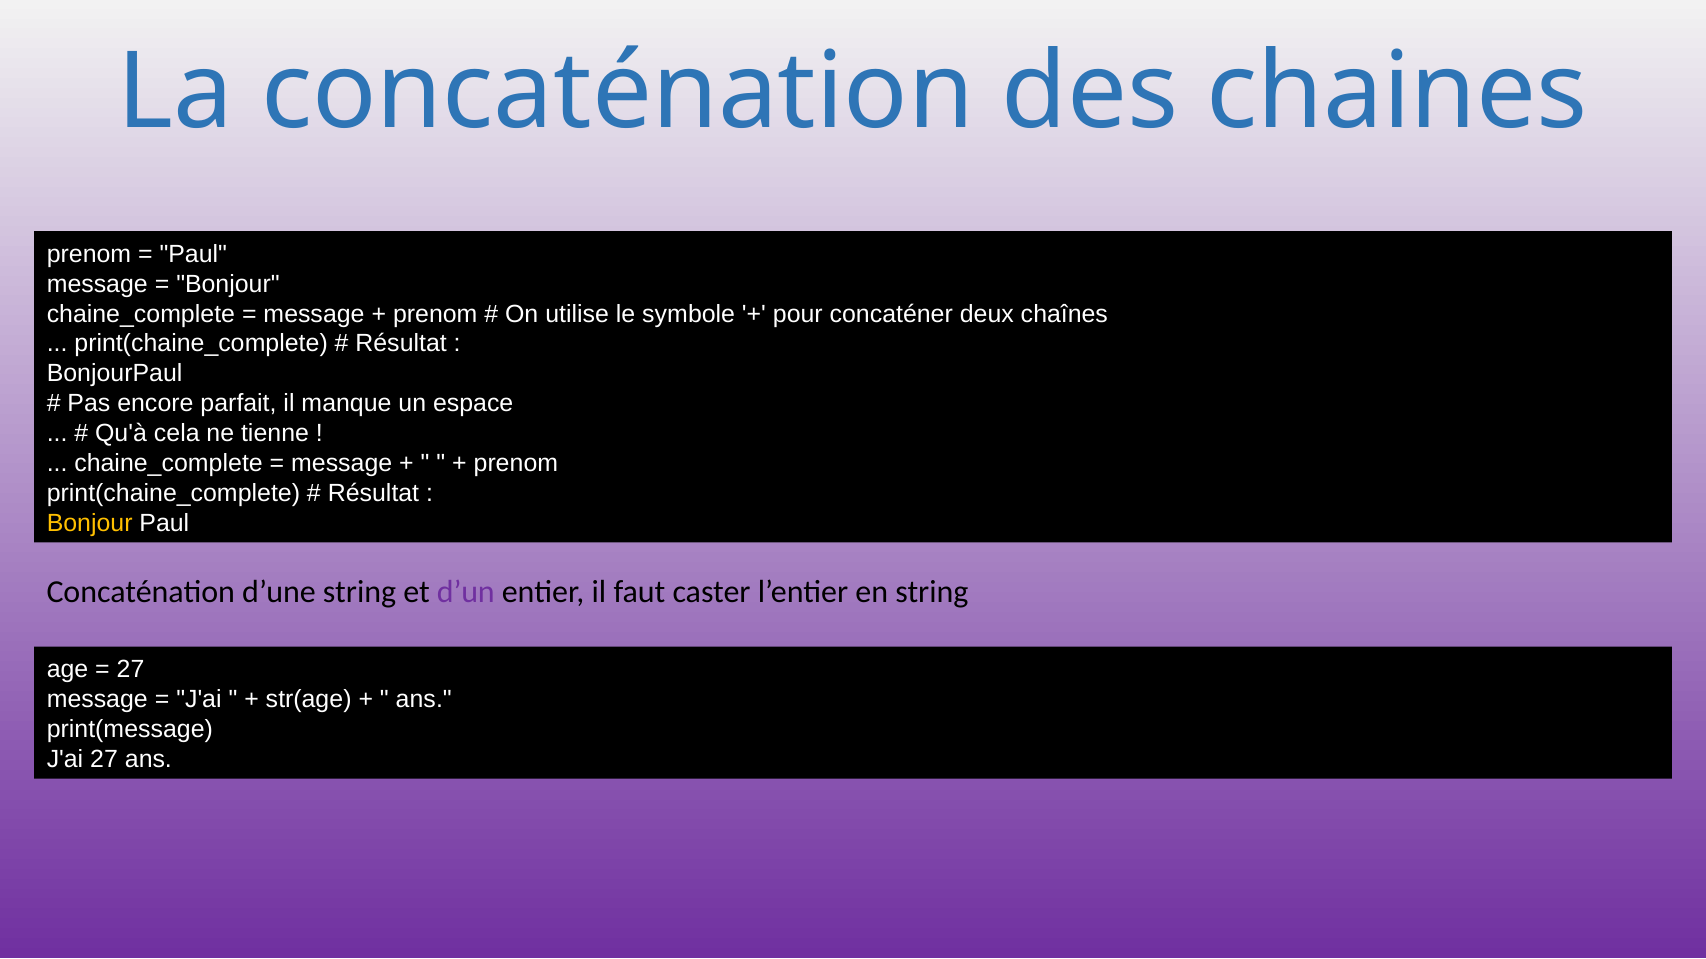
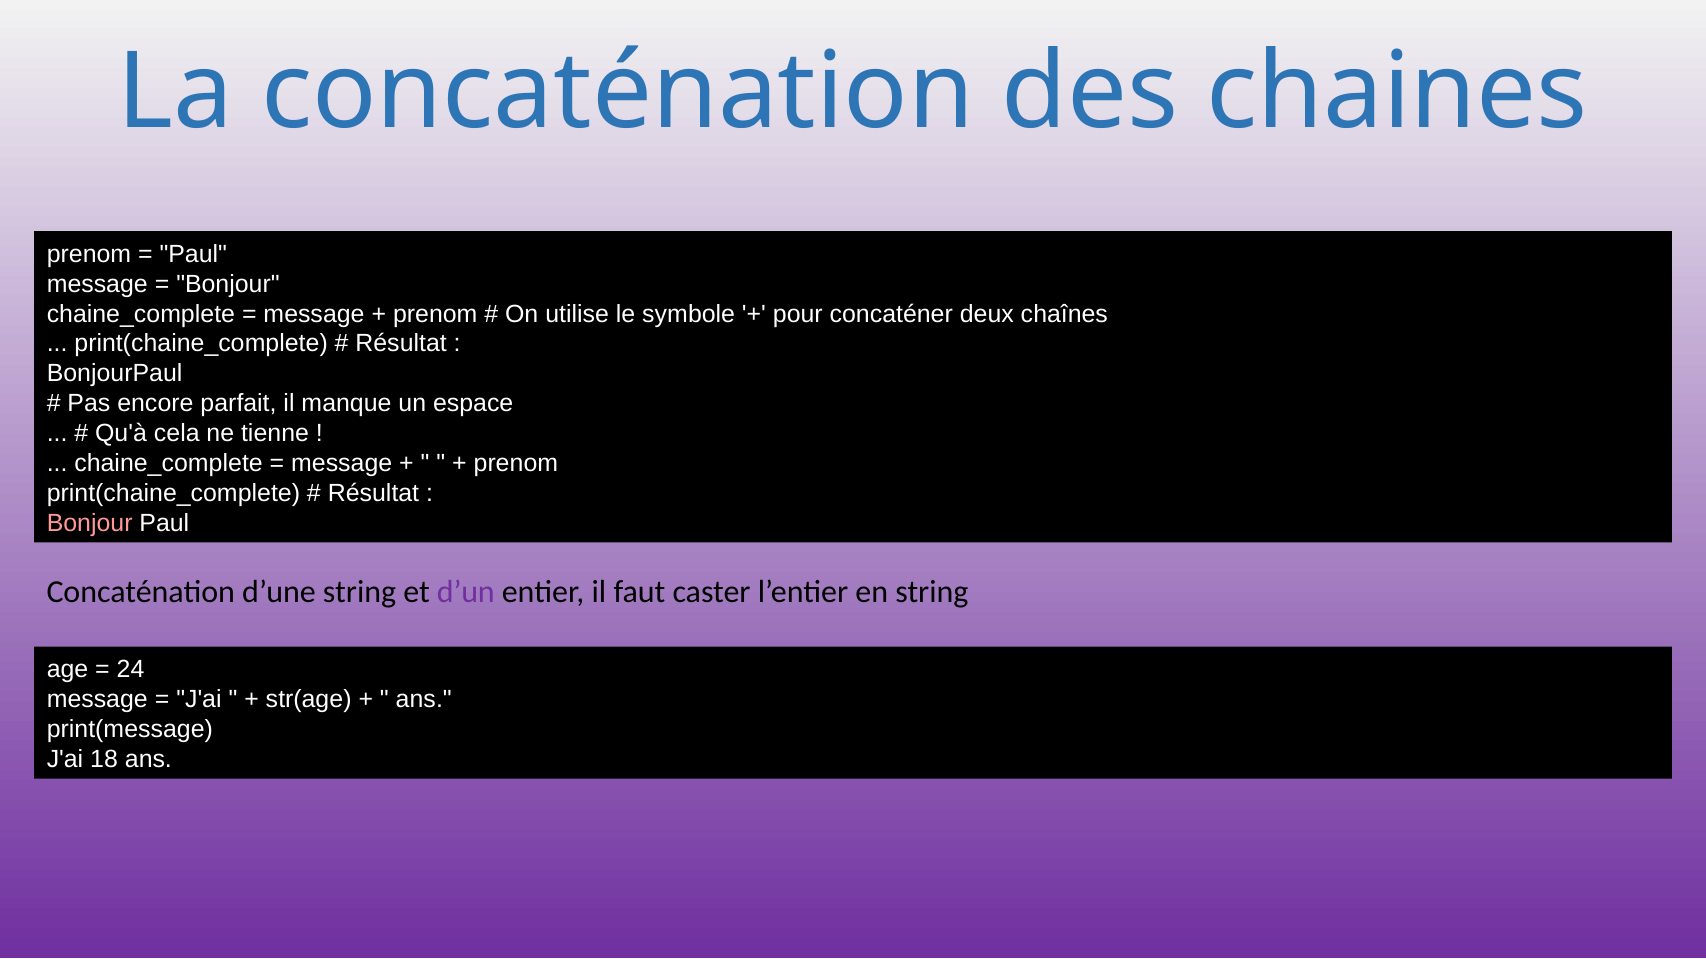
Bonjour at (90, 523) colour: yellow -> pink
27 at (131, 670): 27 -> 24
J'ai 27: 27 -> 18
